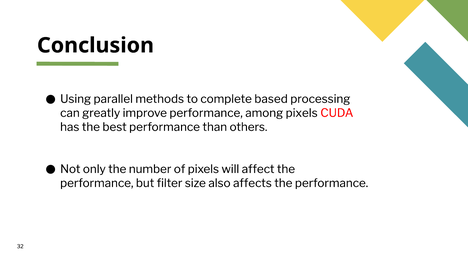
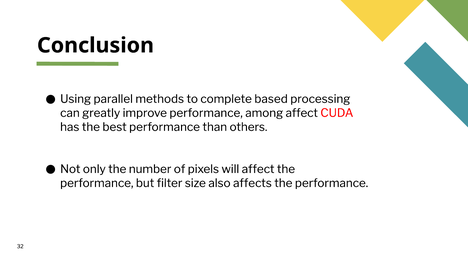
among pixels: pixels -> affect
